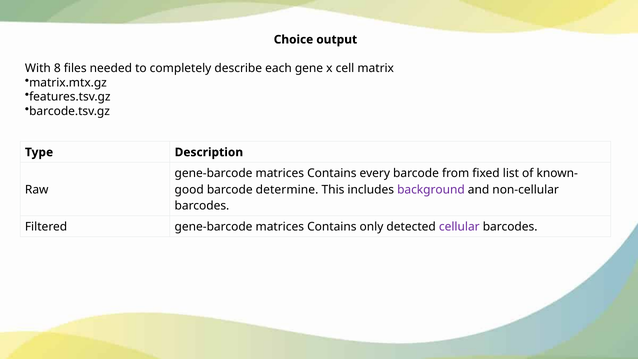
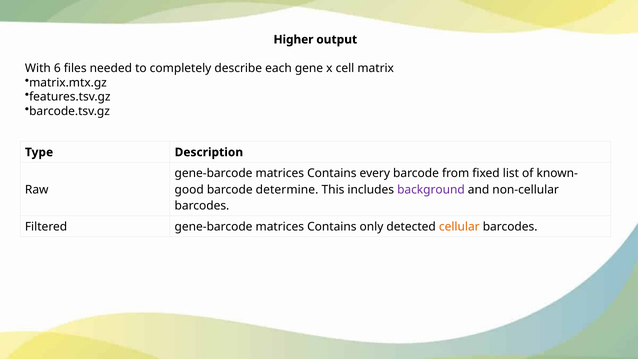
Choice: Choice -> Higher
8: 8 -> 6
cellular colour: purple -> orange
